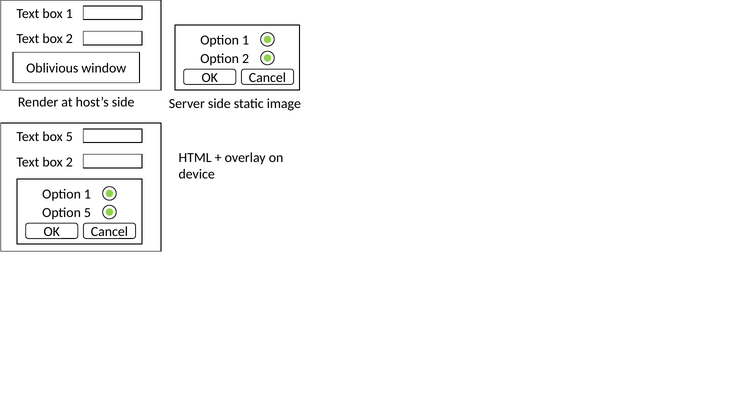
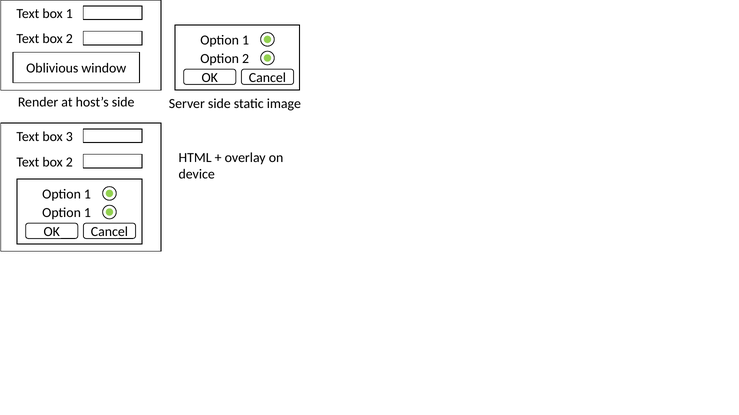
box 5: 5 -> 3
5 at (87, 213): 5 -> 1
